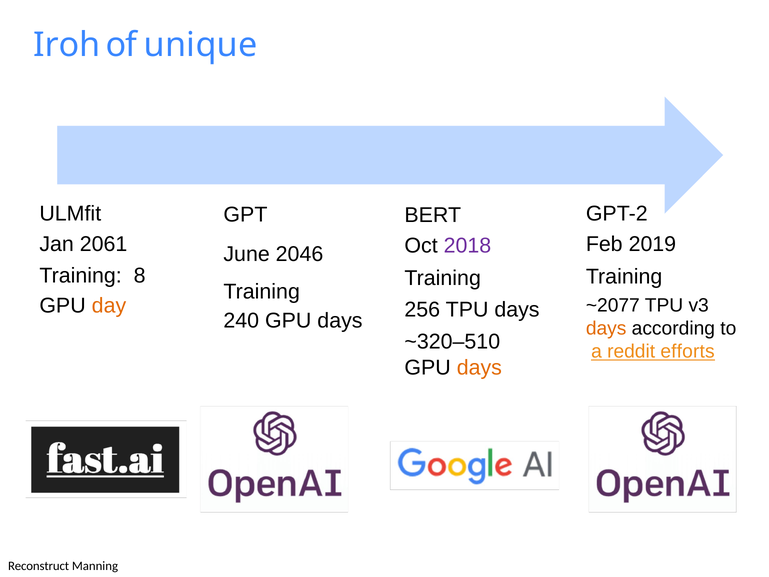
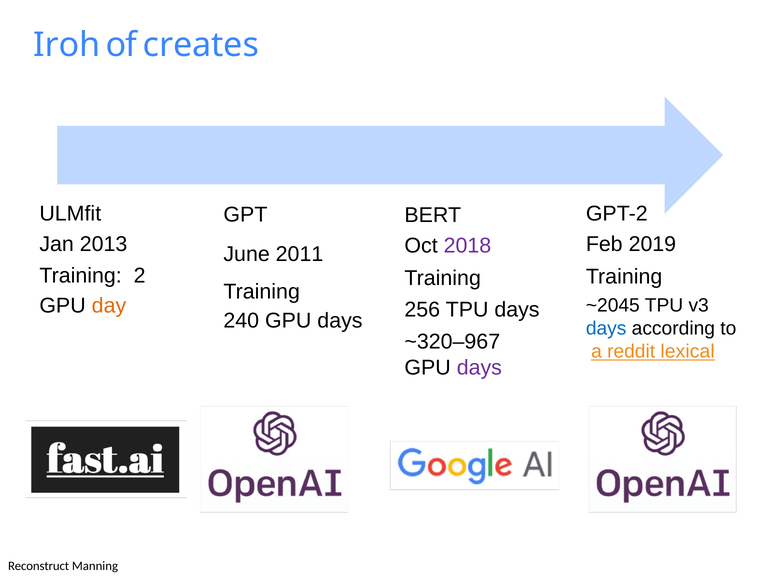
unique: unique -> creates
2061: 2061 -> 2013
2046: 2046 -> 2011
8: 8 -> 2
~2077: ~2077 -> ~2045
days at (606, 328) colour: orange -> blue
~320–510: ~320–510 -> ~320–967
efforts: efforts -> lexical
days at (479, 368) colour: orange -> purple
